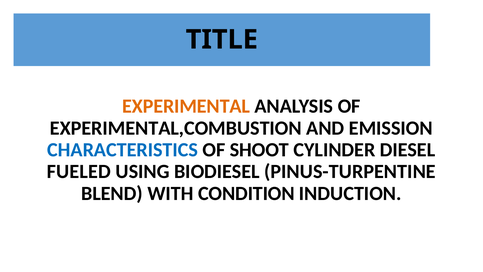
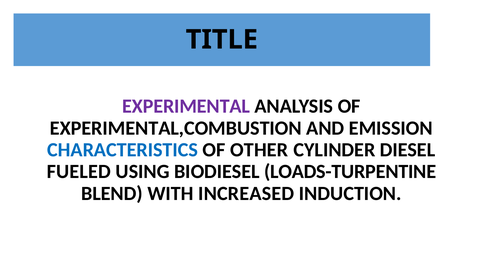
EXPERIMENTAL colour: orange -> purple
SHOOT: SHOOT -> OTHER
PINUS-TURPENTINE: PINUS-TURPENTINE -> LOADS-TURPENTINE
CONDITION: CONDITION -> INCREASED
